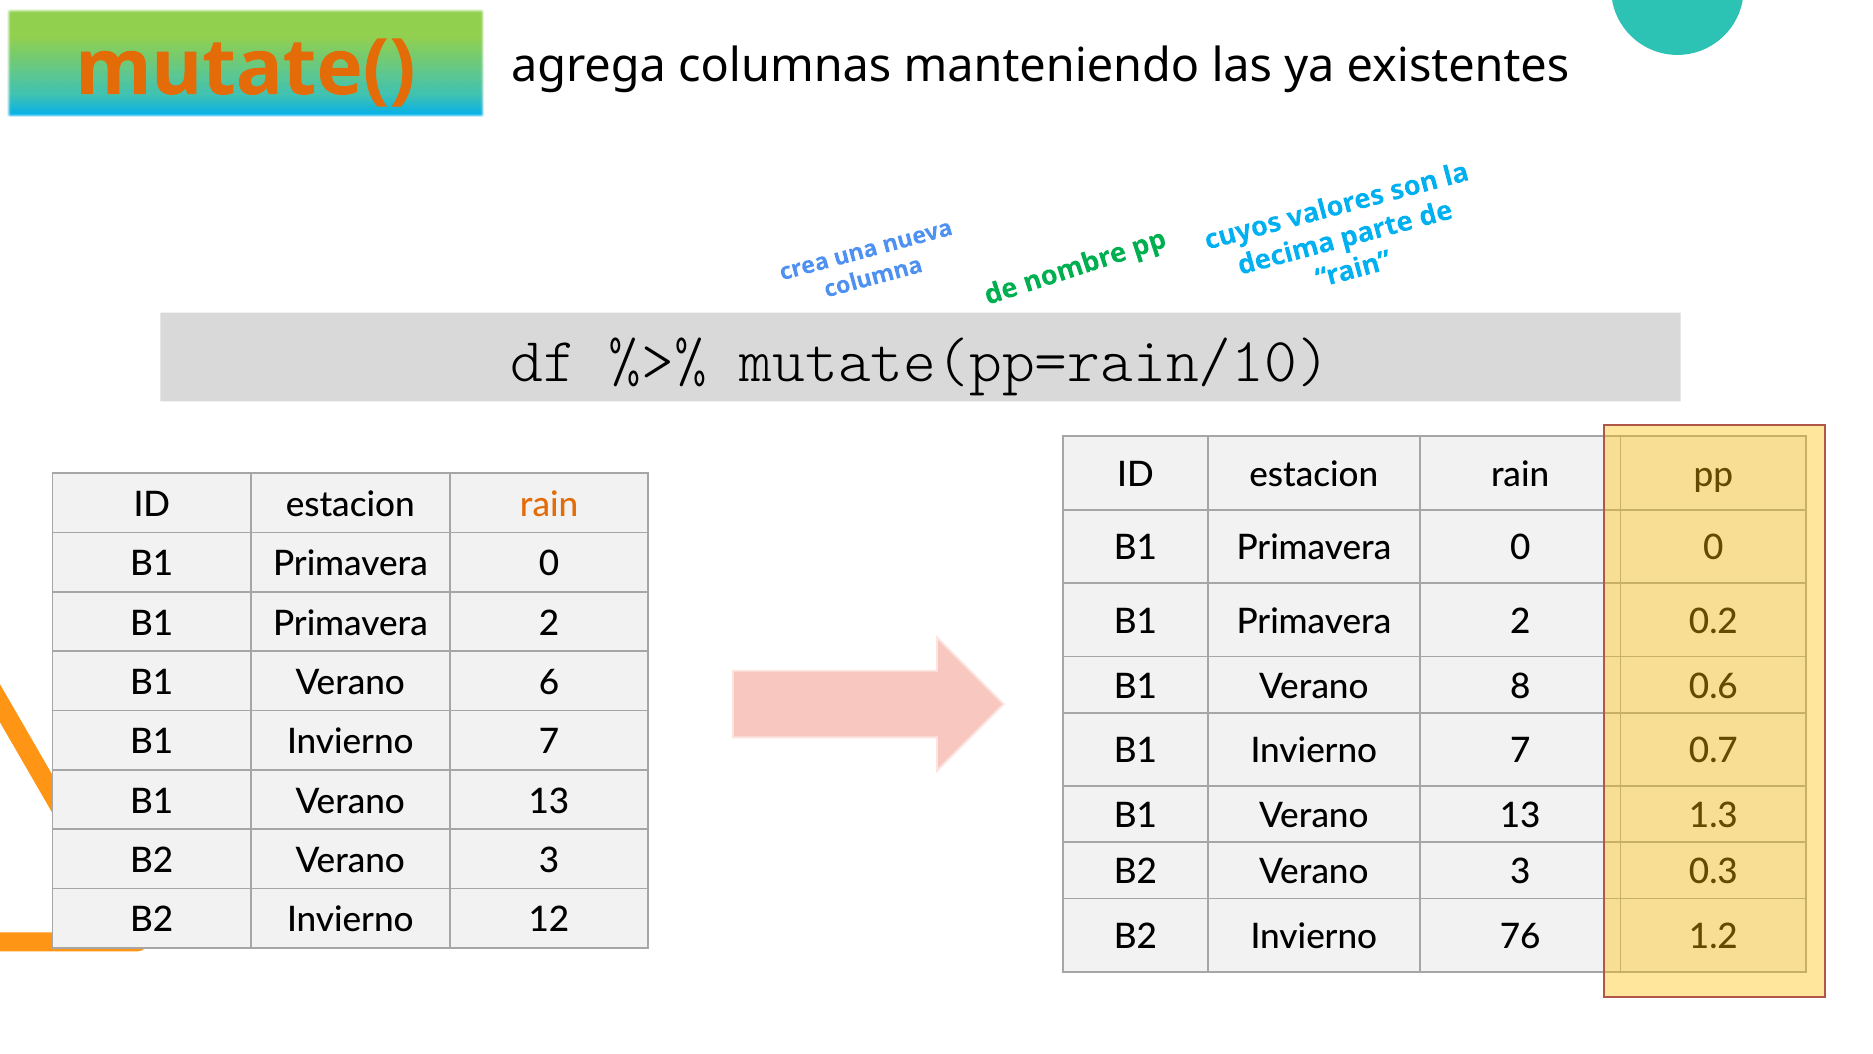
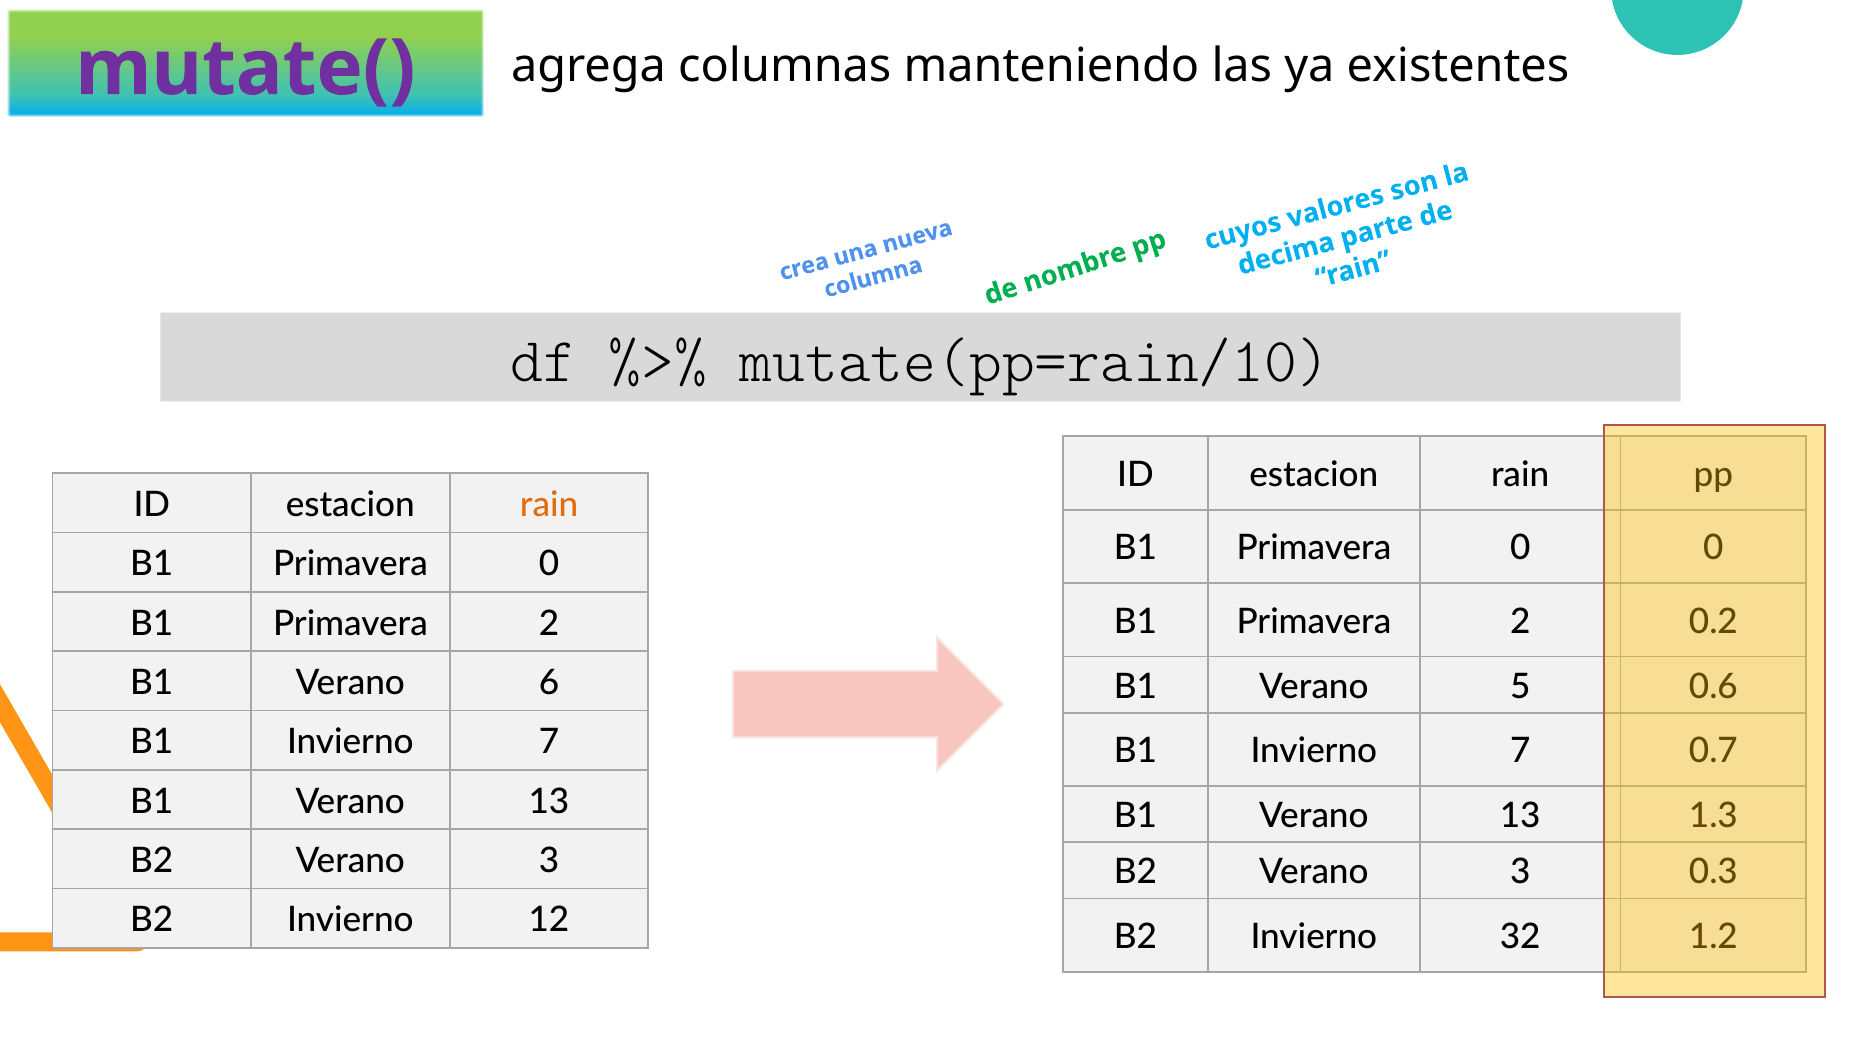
mutate( colour: orange -> purple
8: 8 -> 5
76: 76 -> 32
